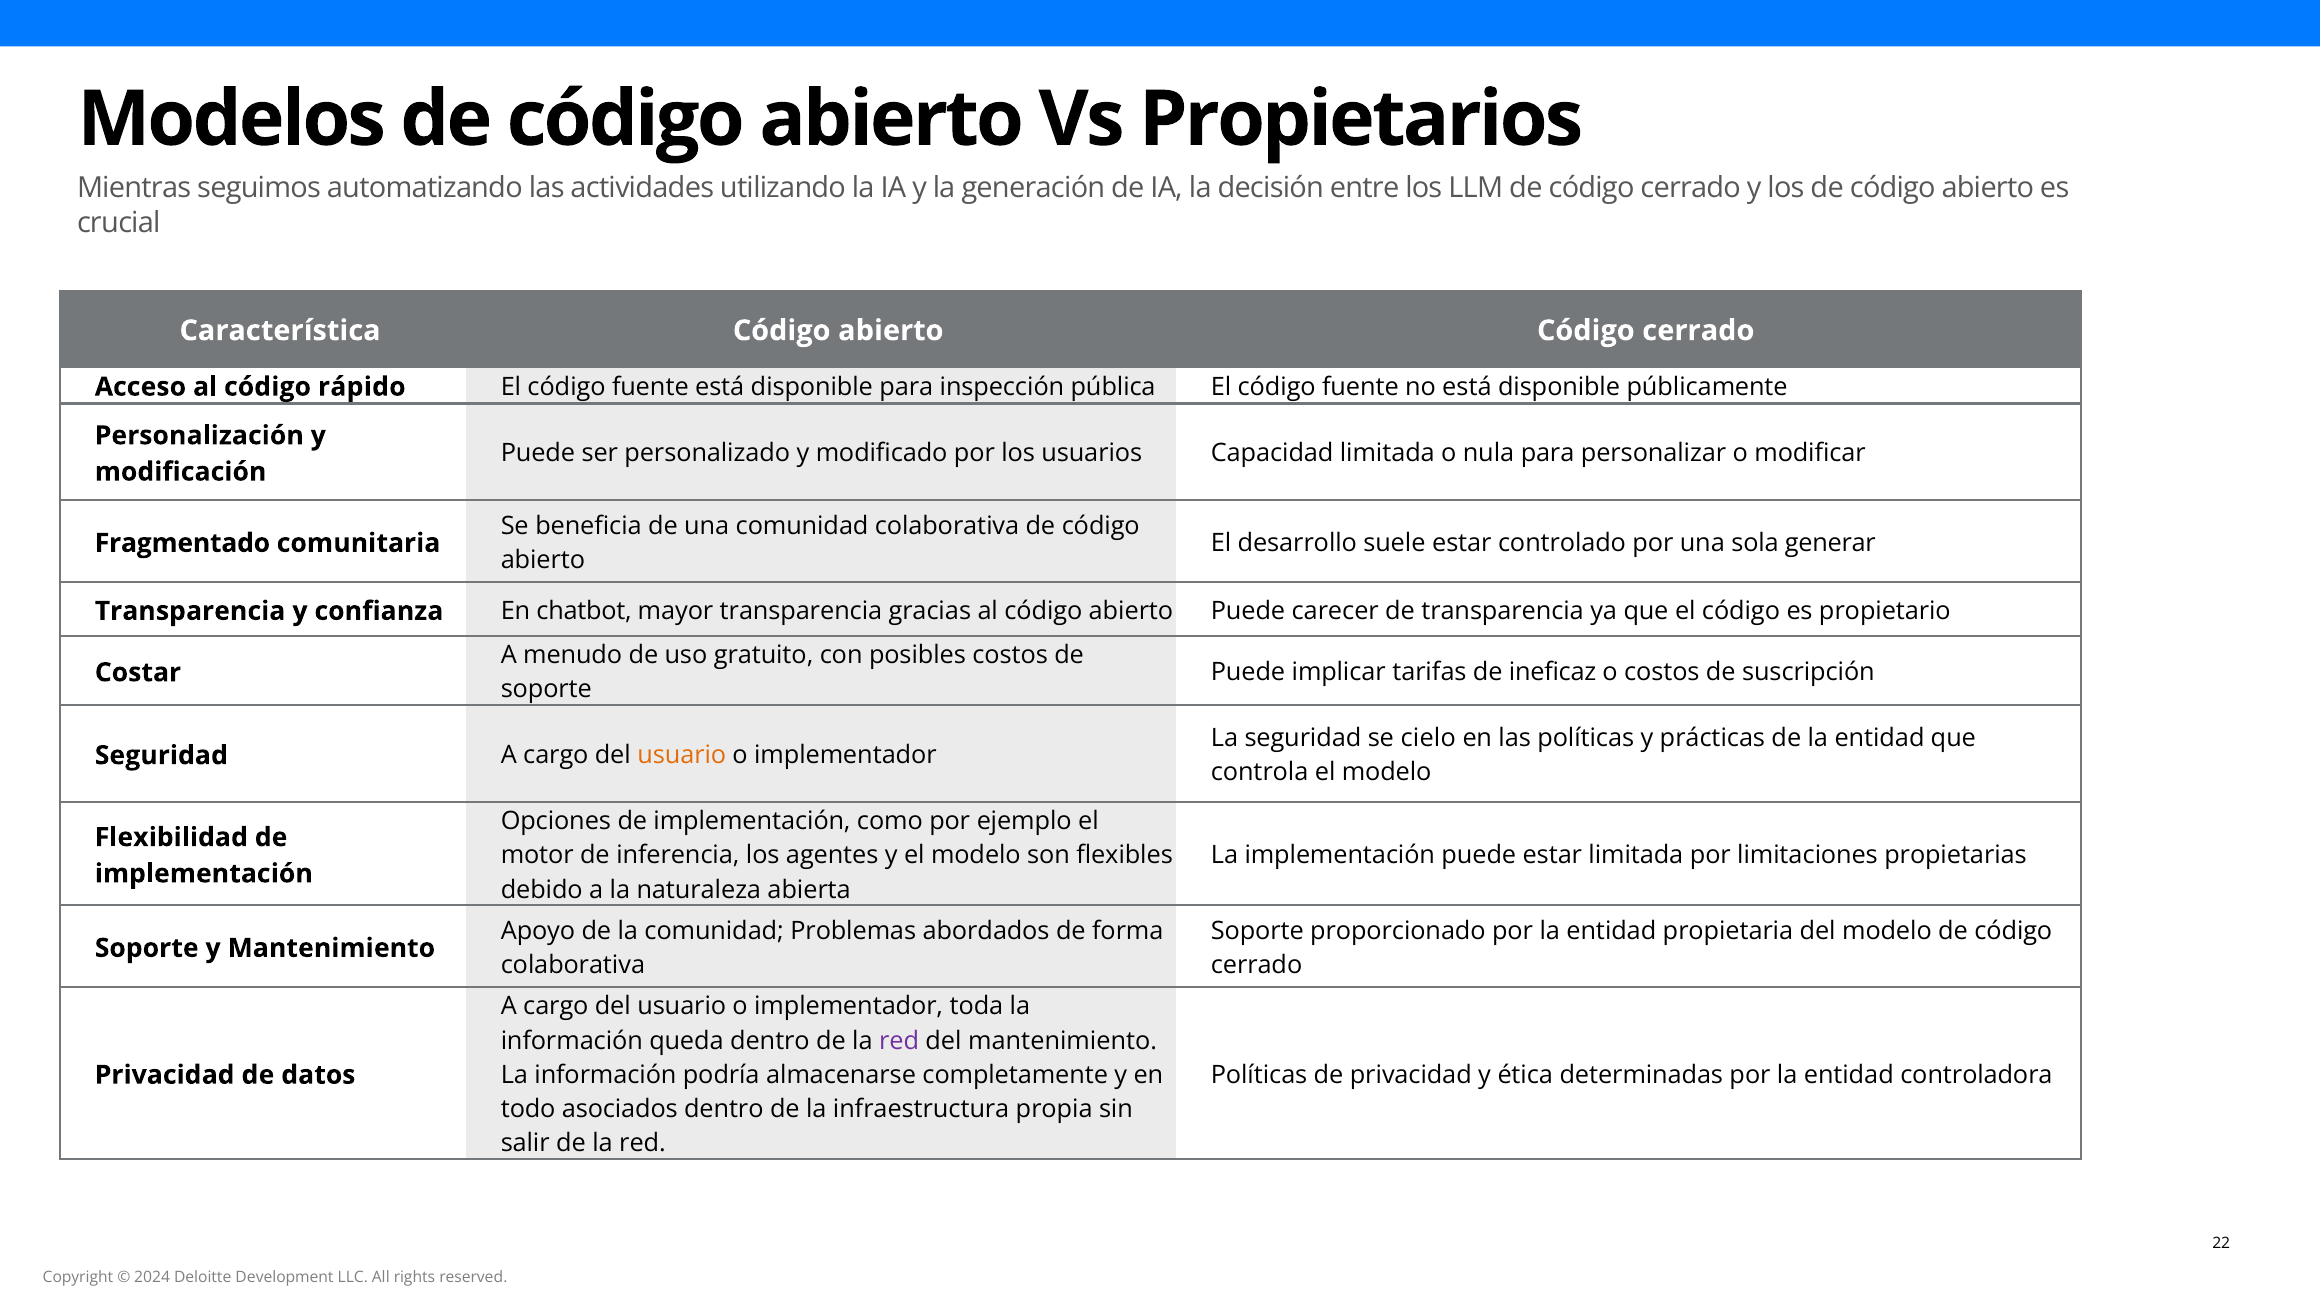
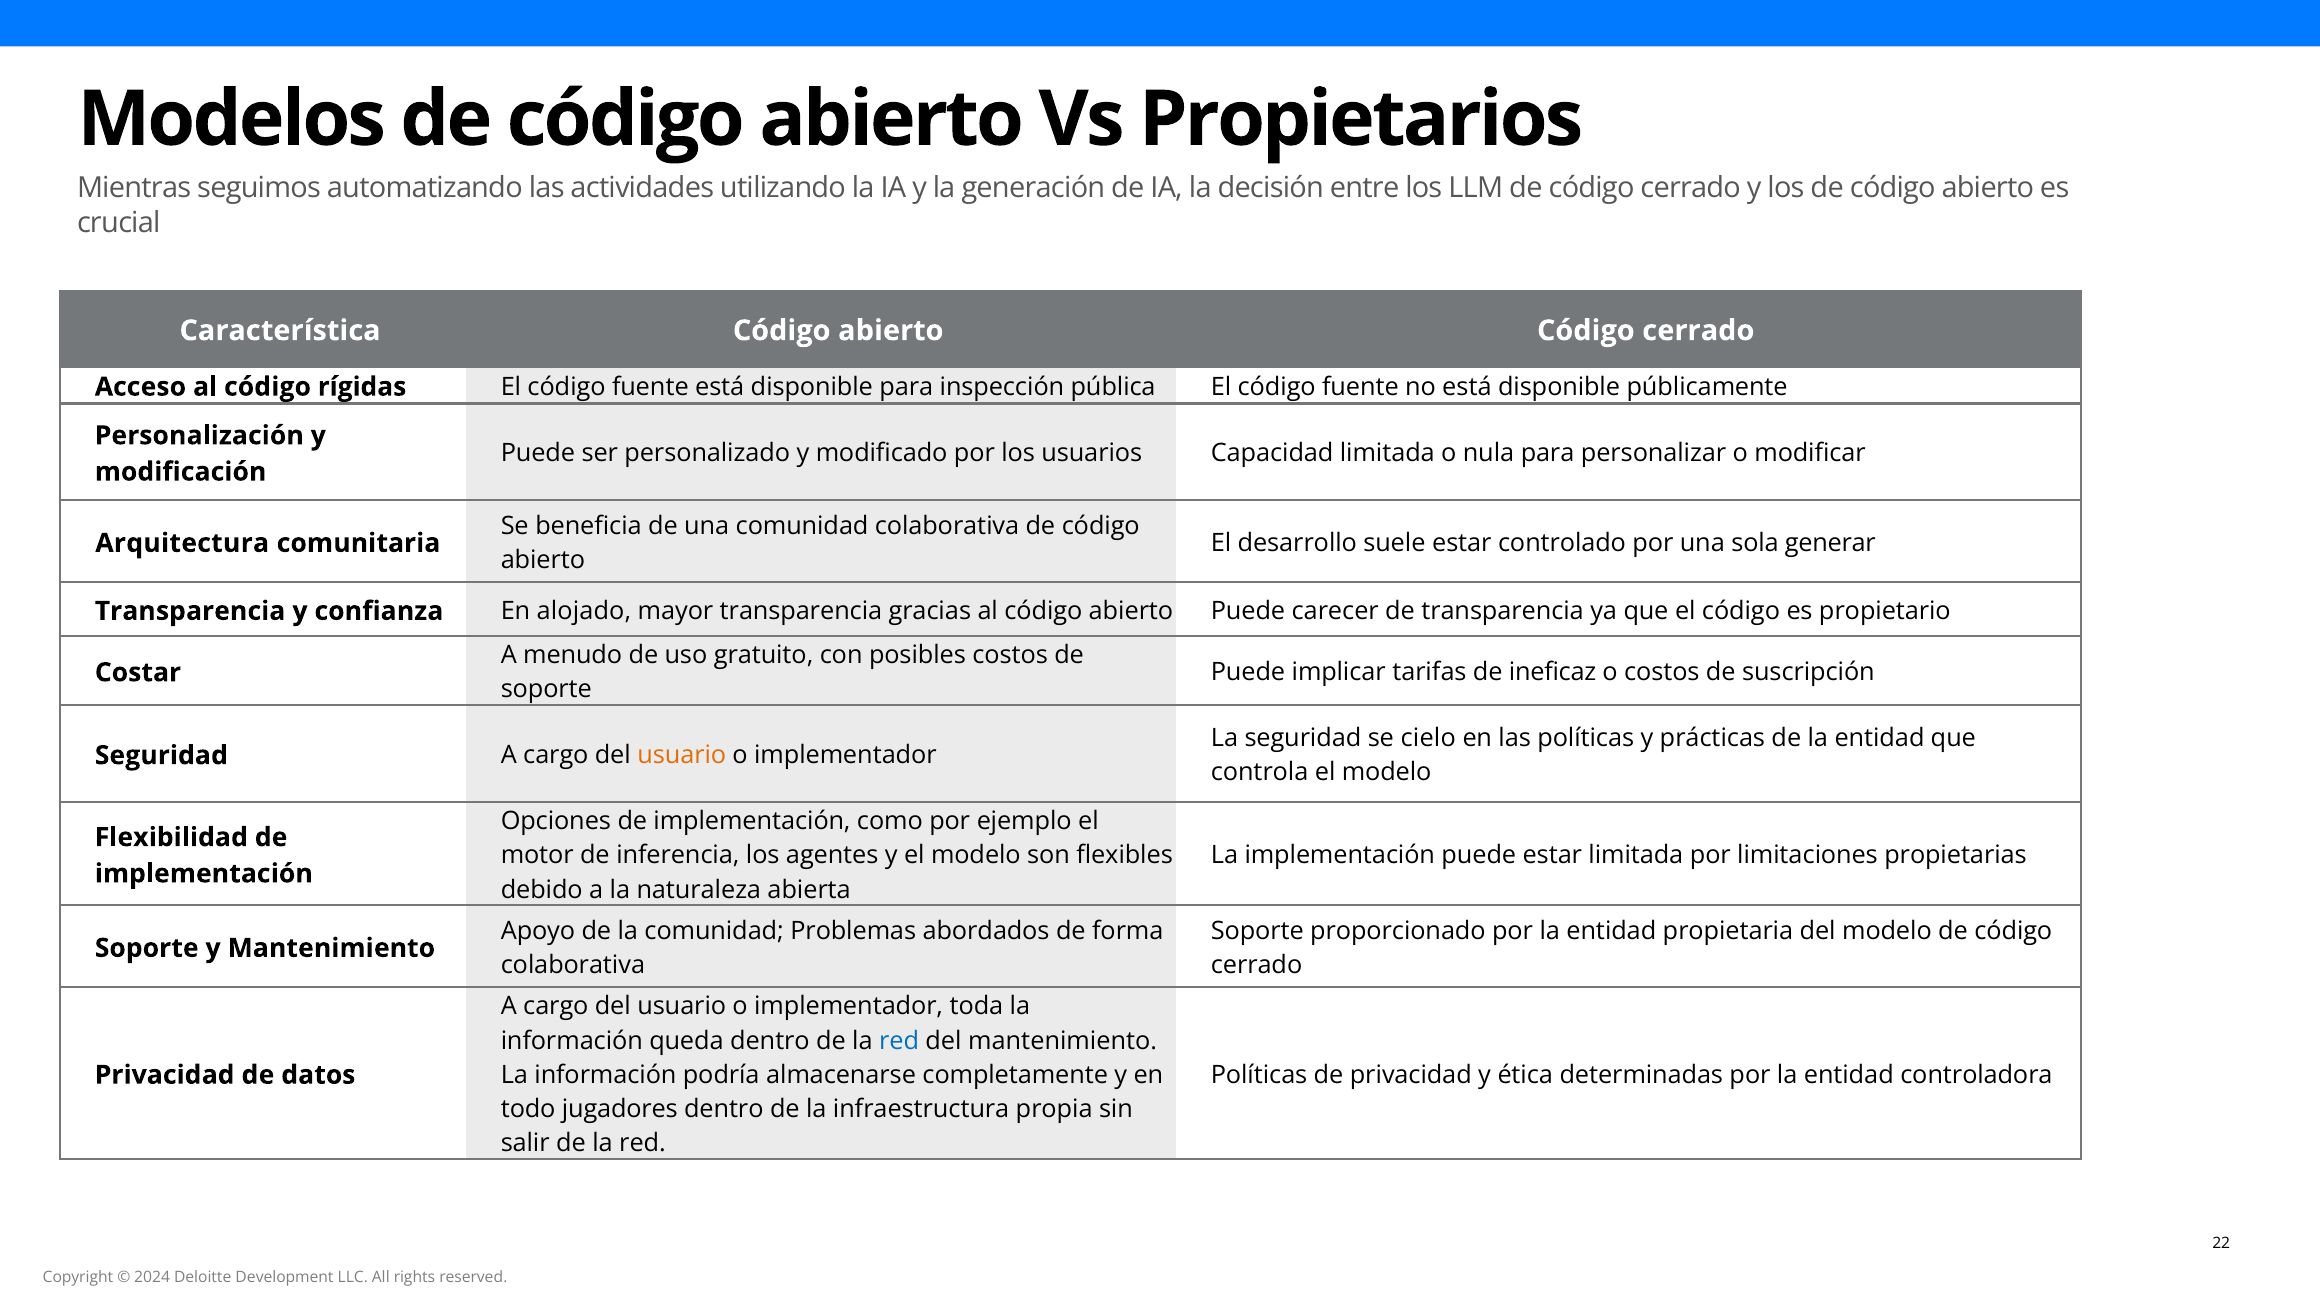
rápido: rápido -> rígidas
Fragmentado: Fragmentado -> Arquitectura
chatbot: chatbot -> alojado
red at (899, 1041) colour: purple -> blue
asociados: asociados -> jugadores
